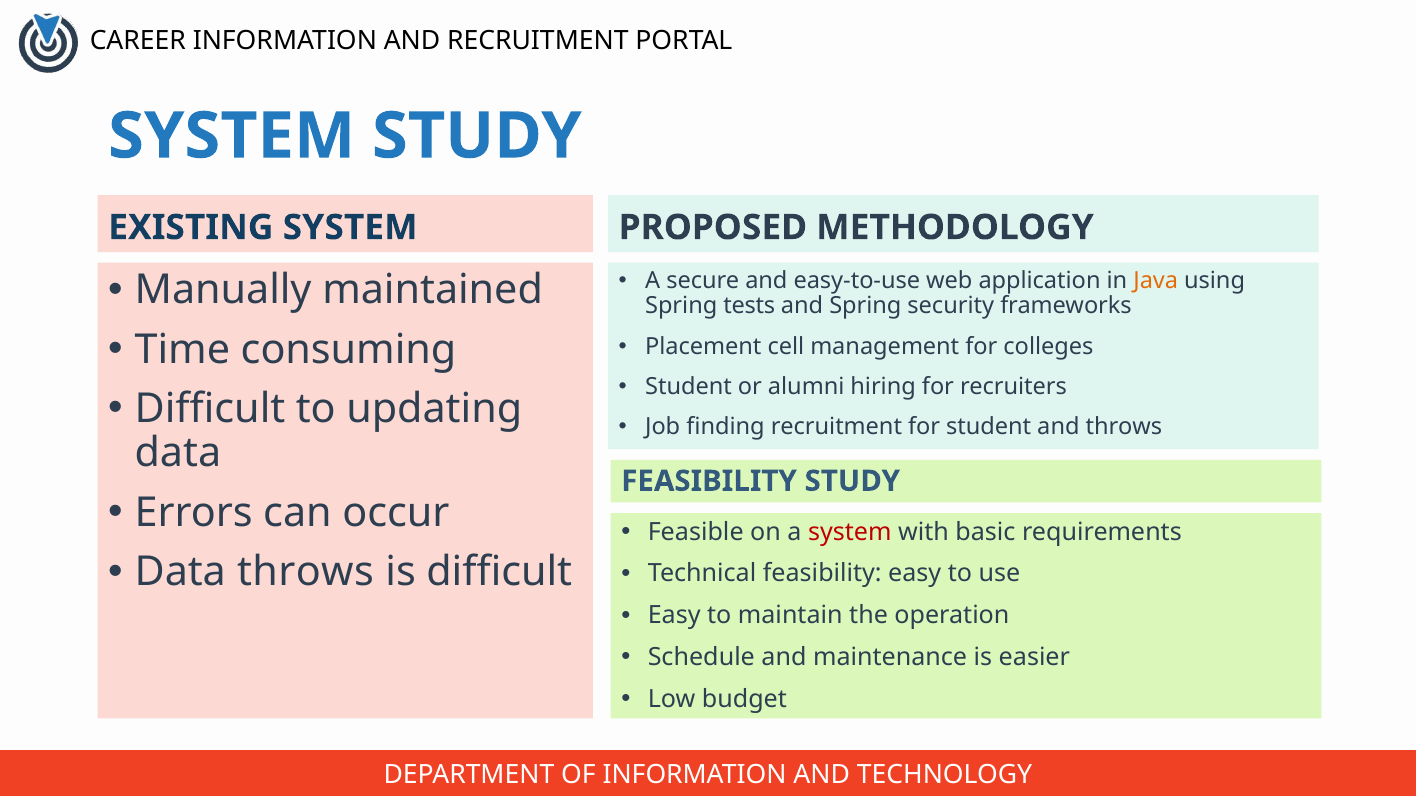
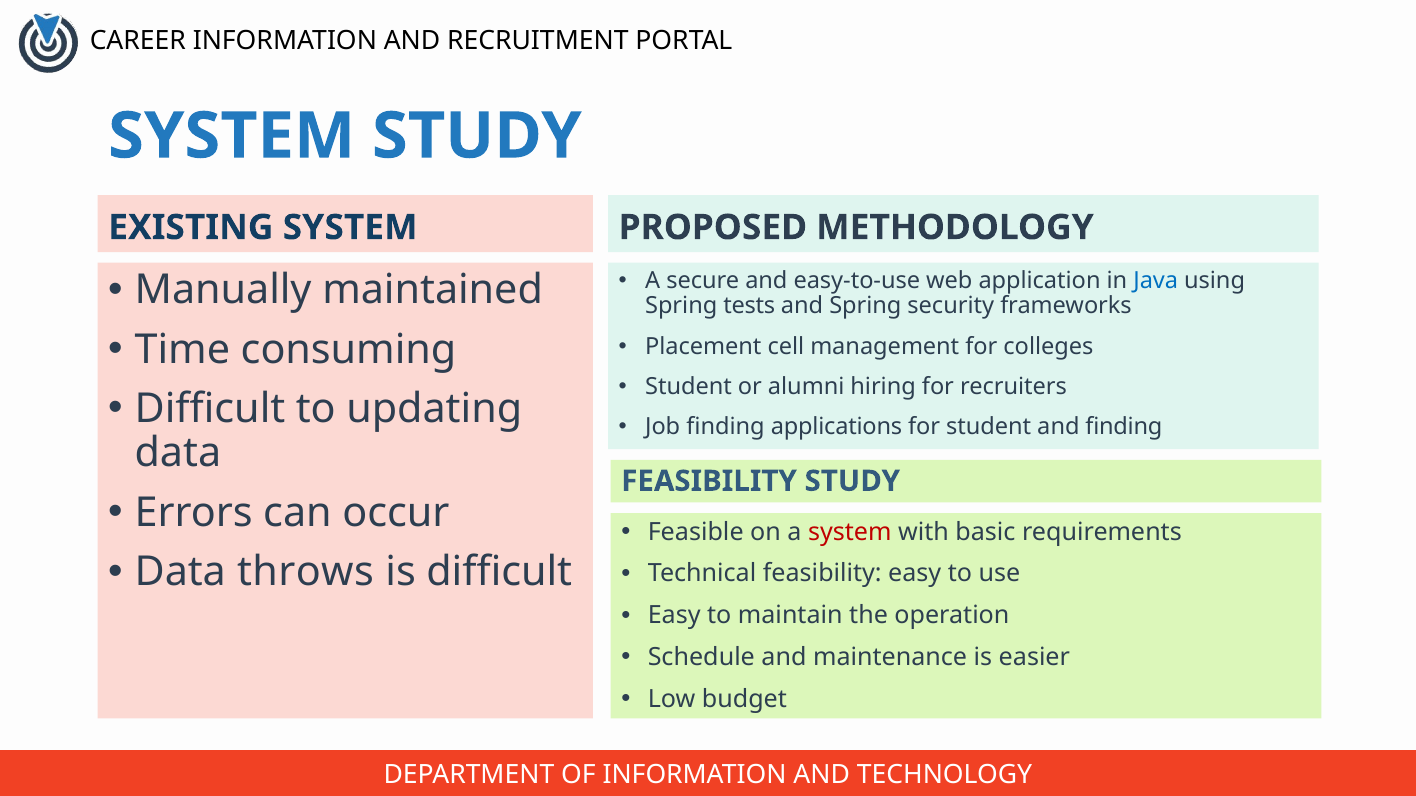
Java colour: orange -> blue
finding recruitment: recruitment -> applications
and throws: throws -> finding
